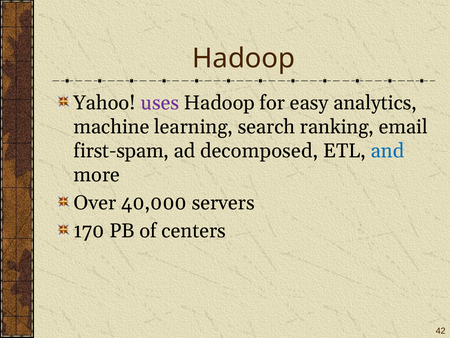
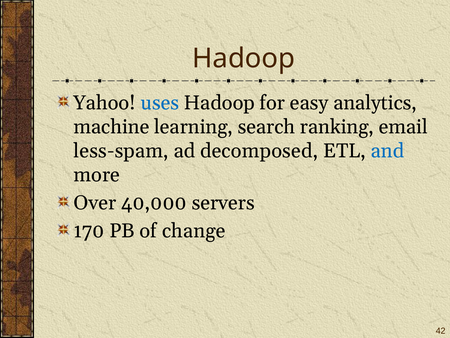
uses colour: purple -> blue
first-spam: first-spam -> less-spam
centers: centers -> change
